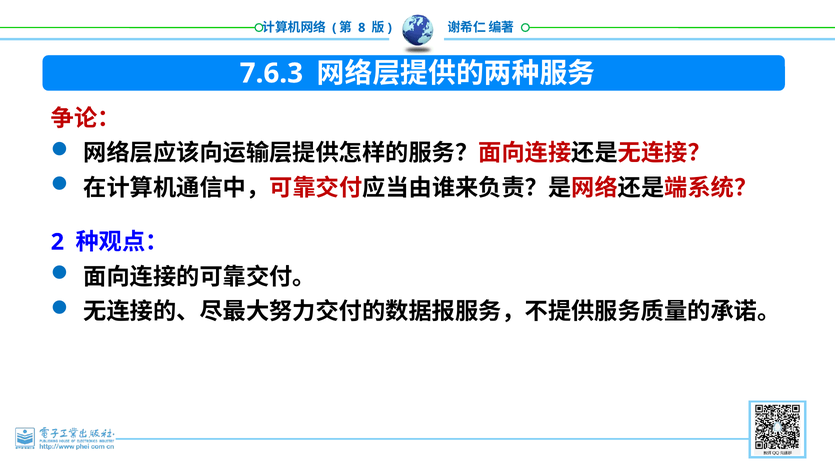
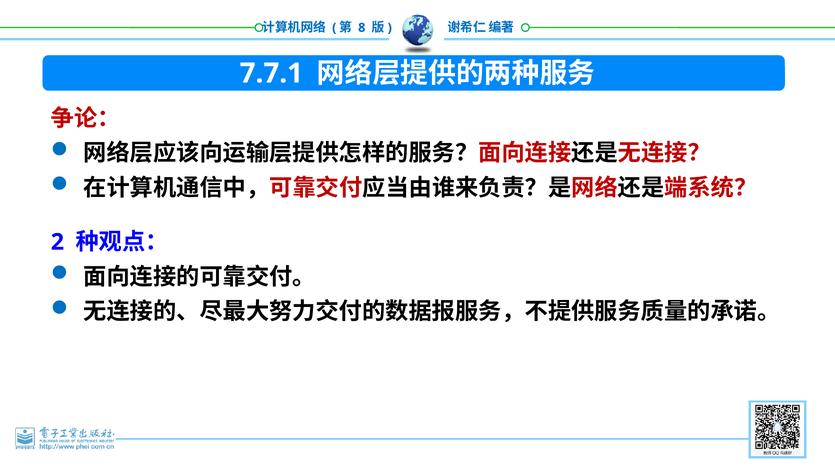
7.6.3: 7.6.3 -> 7.7.1
